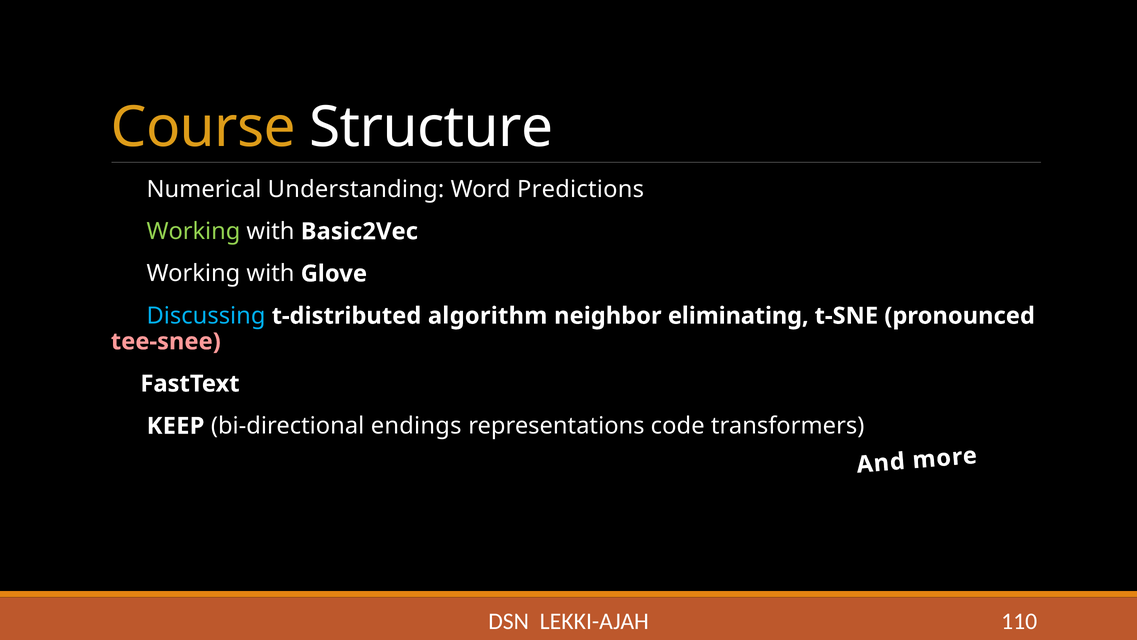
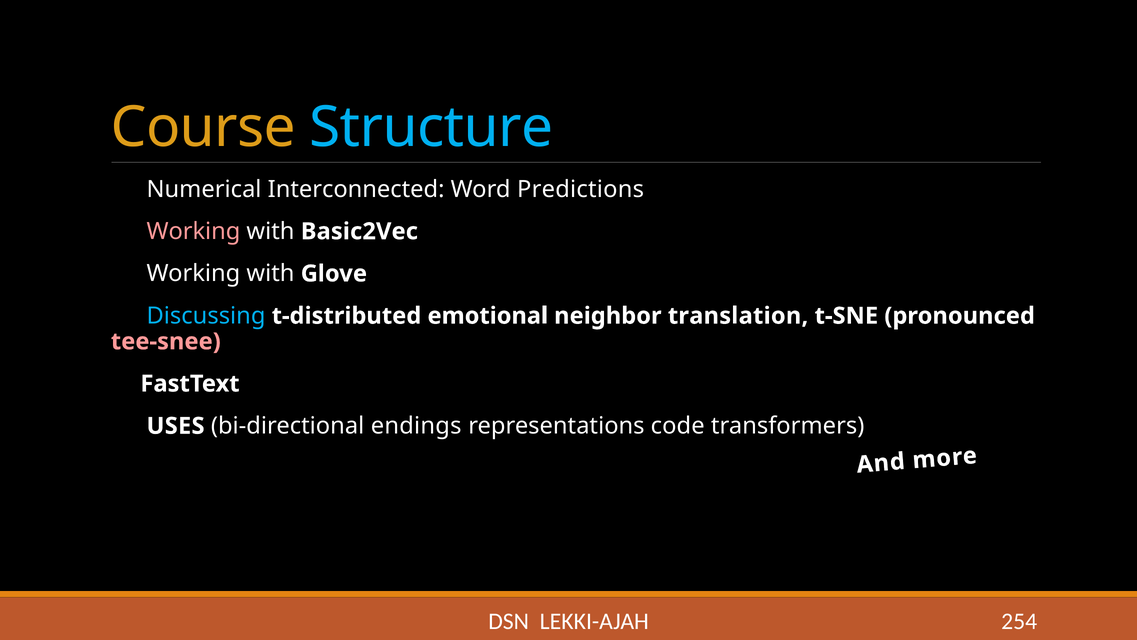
Structure colour: white -> light blue
Understanding: Understanding -> Interconnected
Working at (193, 231) colour: light green -> pink
algorithm: algorithm -> emotional
eliminating: eliminating -> translation
KEEP: KEEP -> USES
110: 110 -> 254
